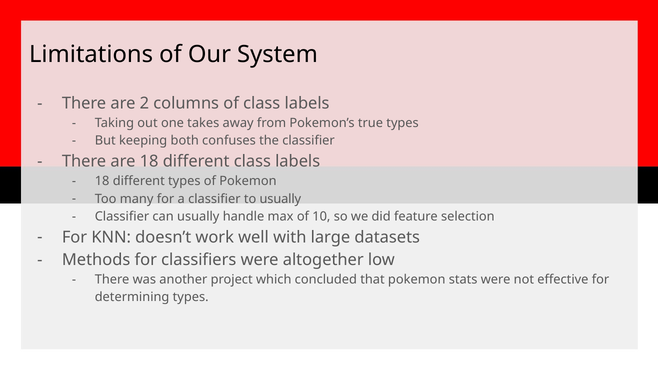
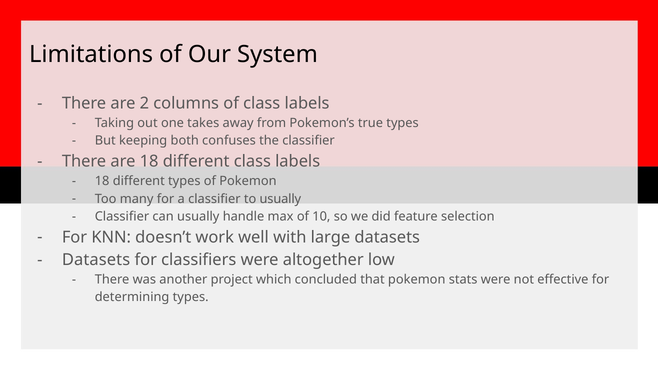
Methods at (96, 260): Methods -> Datasets
